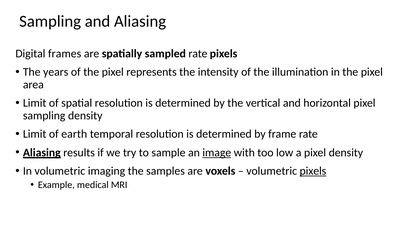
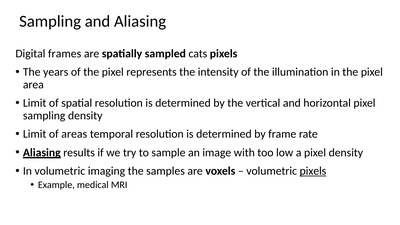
sampled rate: rate -> cats
earth: earth -> areas
image underline: present -> none
